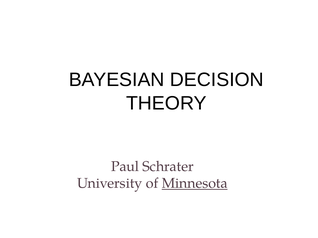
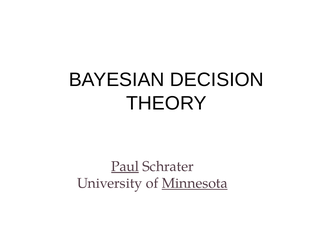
Paul underline: none -> present
